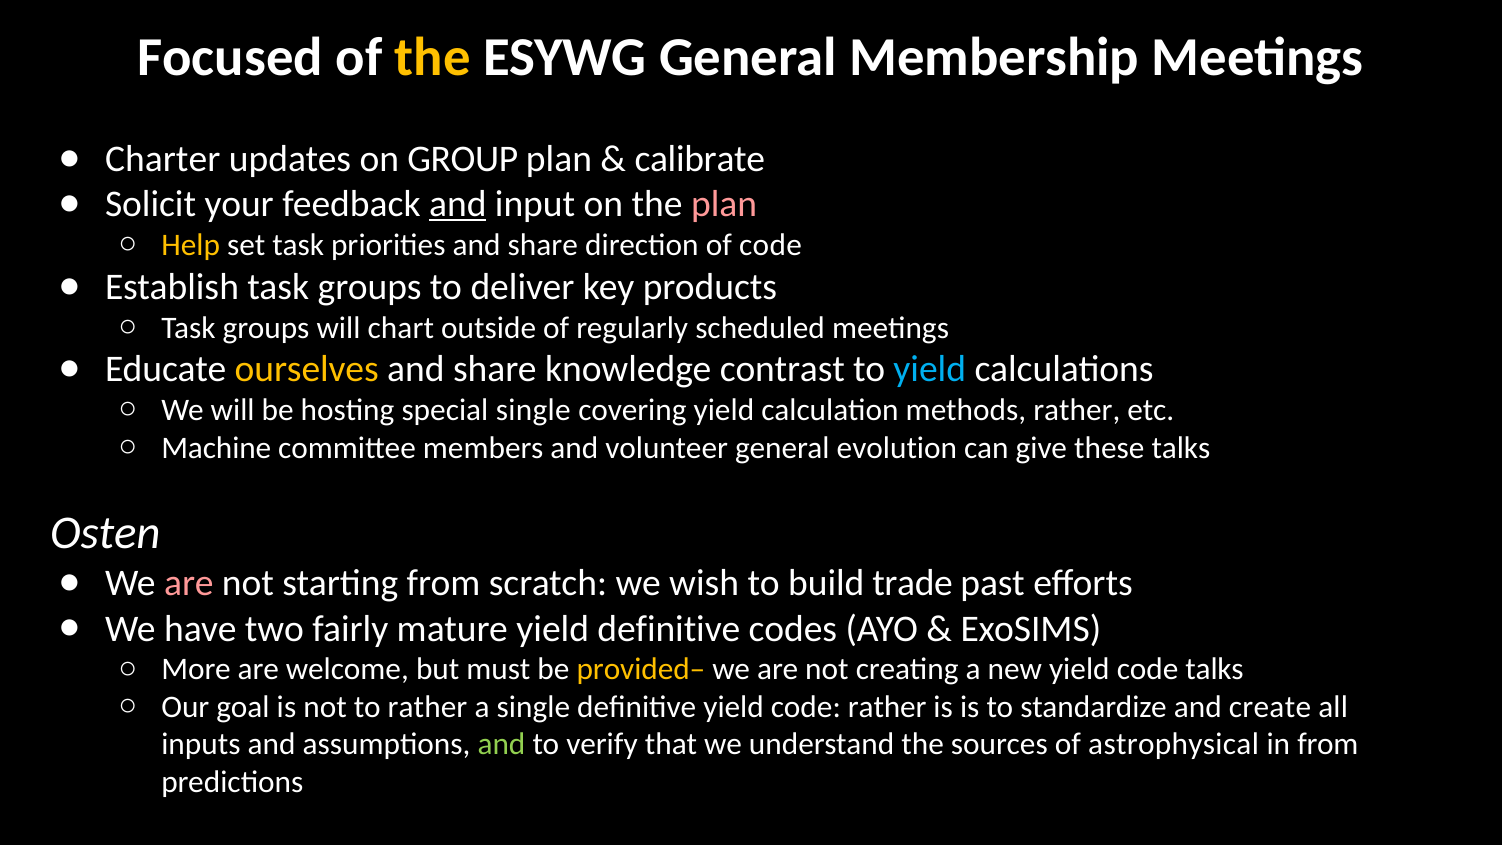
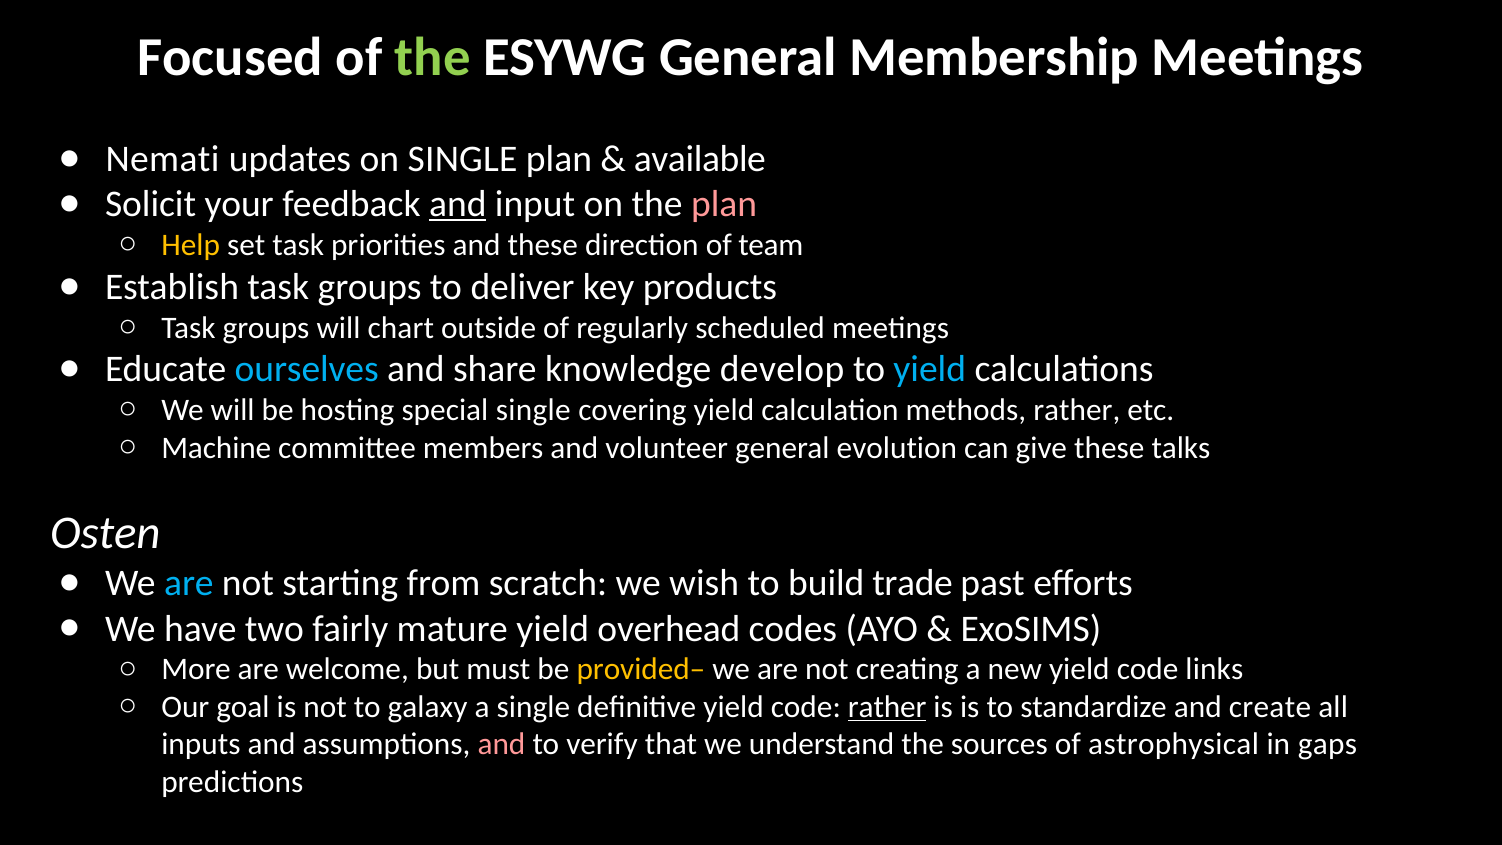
the at (433, 57) colour: yellow -> light green
Charter: Charter -> Nemati
on GROUP: GROUP -> SINGLE
calibrate: calibrate -> available
priorities and share: share -> these
of code: code -> team
ourselves colour: yellow -> light blue
contrast: contrast -> develop
are at (189, 583) colour: pink -> light blue
yield definitive: definitive -> overhead
code talks: talks -> links
to rather: rather -> galaxy
rather at (887, 707) underline: none -> present
and at (502, 745) colour: light green -> pink
in from: from -> gaps
